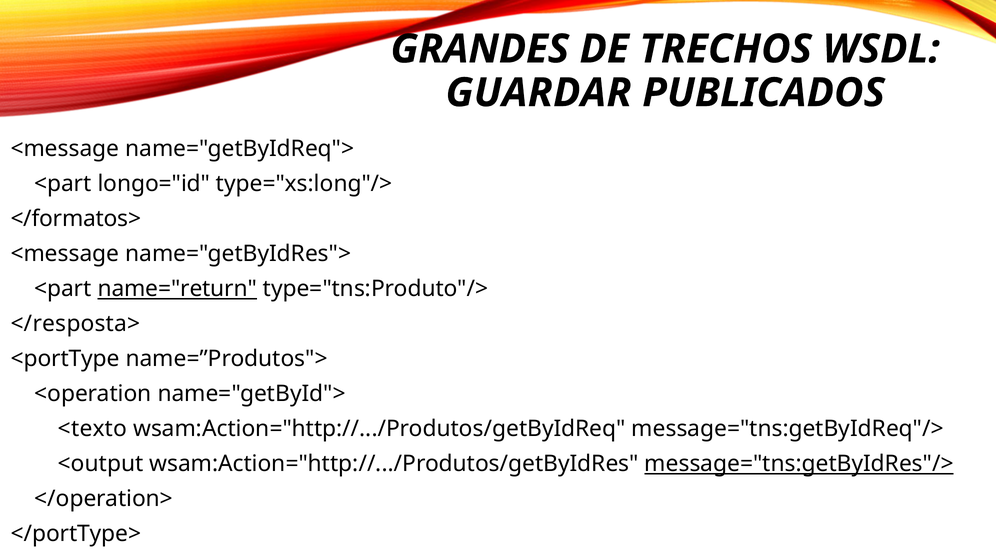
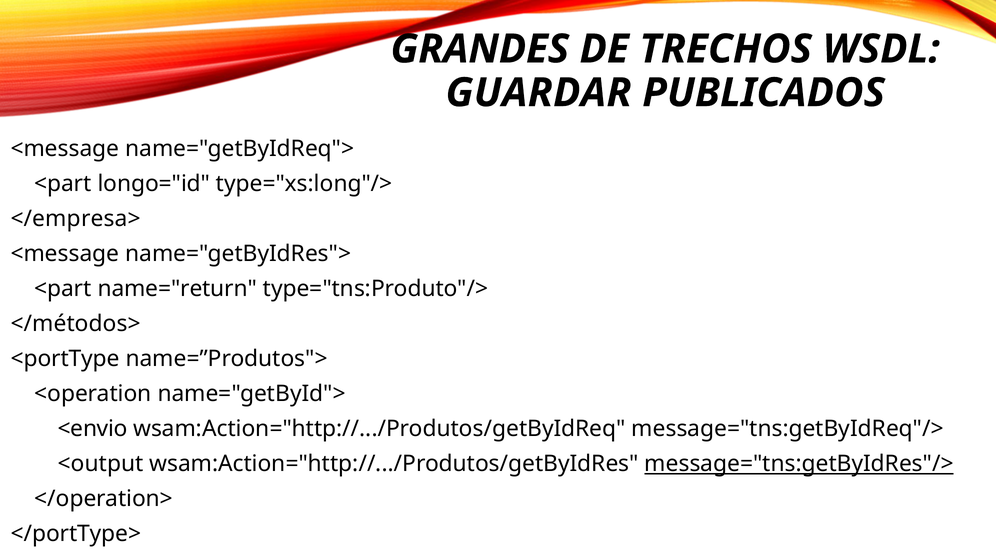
</formatos>: </formatos> -> </empresa>
name="return underline: present -> none
</resposta>: </resposta> -> </métodos>
<texto: <texto -> <envio
